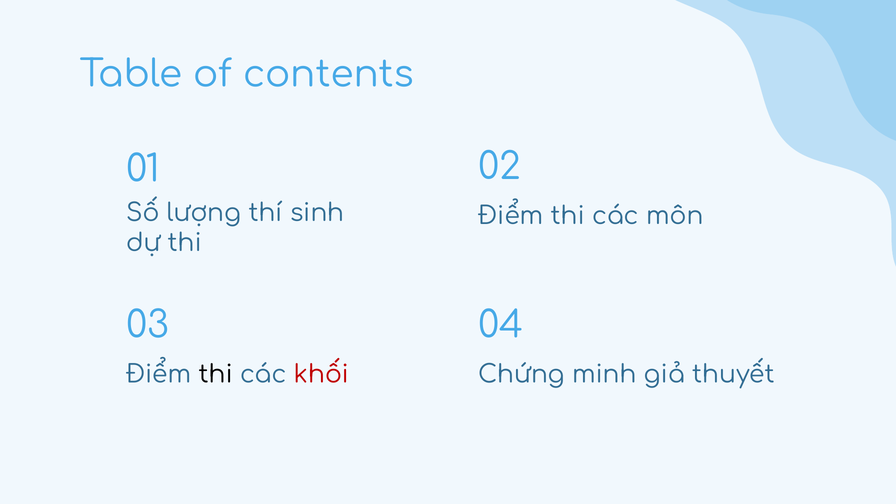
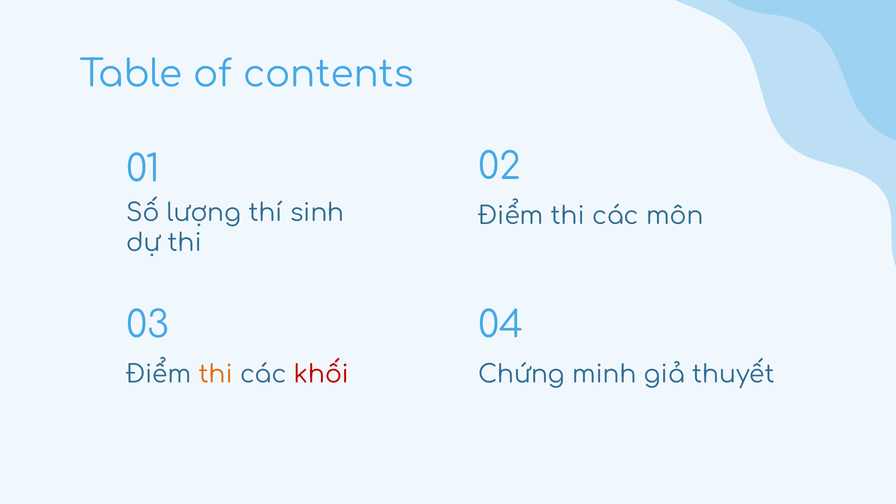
thi at (216, 374) colour: black -> orange
